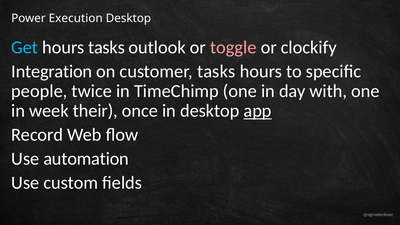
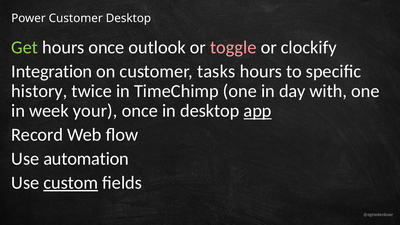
Power Execution: Execution -> Customer
Get colour: light blue -> light green
hours tasks: tasks -> once
people: people -> history
their: their -> your
custom underline: none -> present
